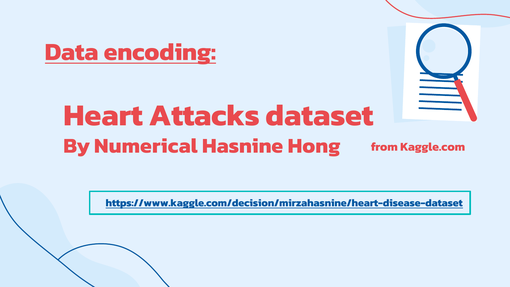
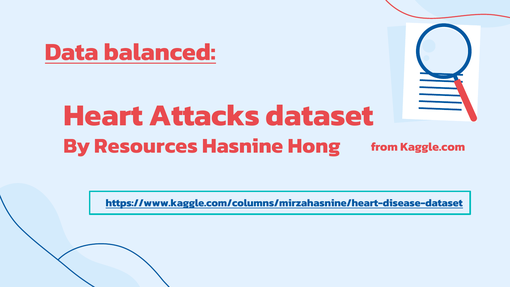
encoding: encoding -> balanced
Numerical: Numerical -> Resources
https://www.kaggle.com/decision/mirzahasnine/heart-disease-dataset: https://www.kaggle.com/decision/mirzahasnine/heart-disease-dataset -> https://www.kaggle.com/columns/mirzahasnine/heart-disease-dataset
